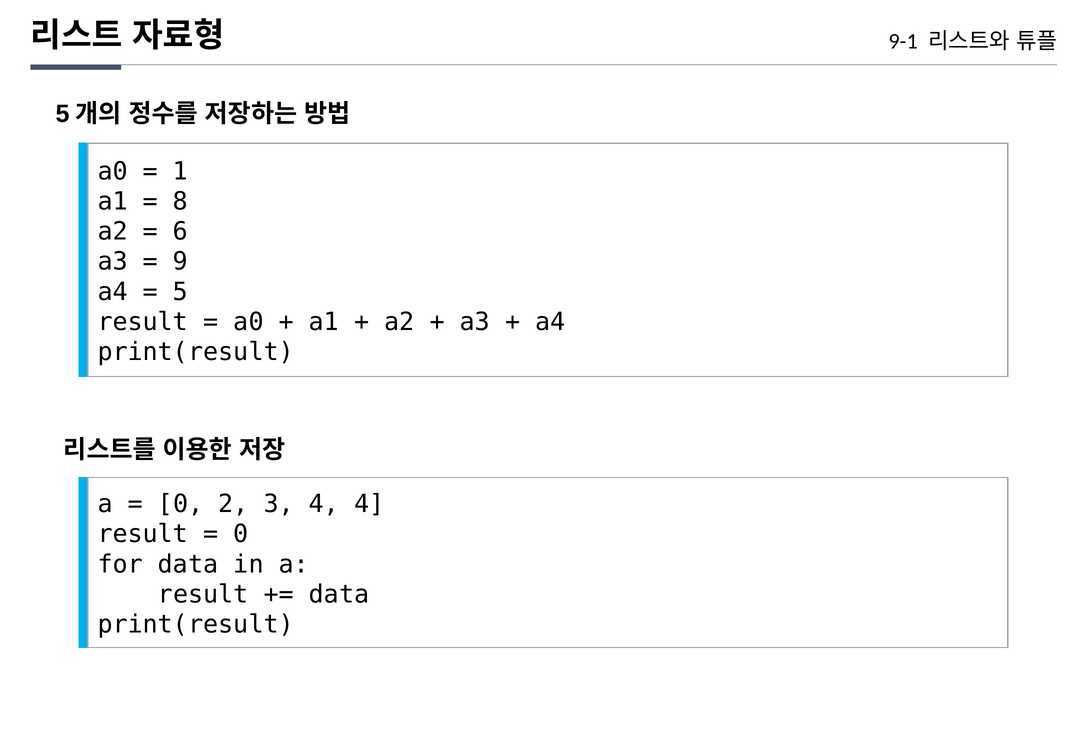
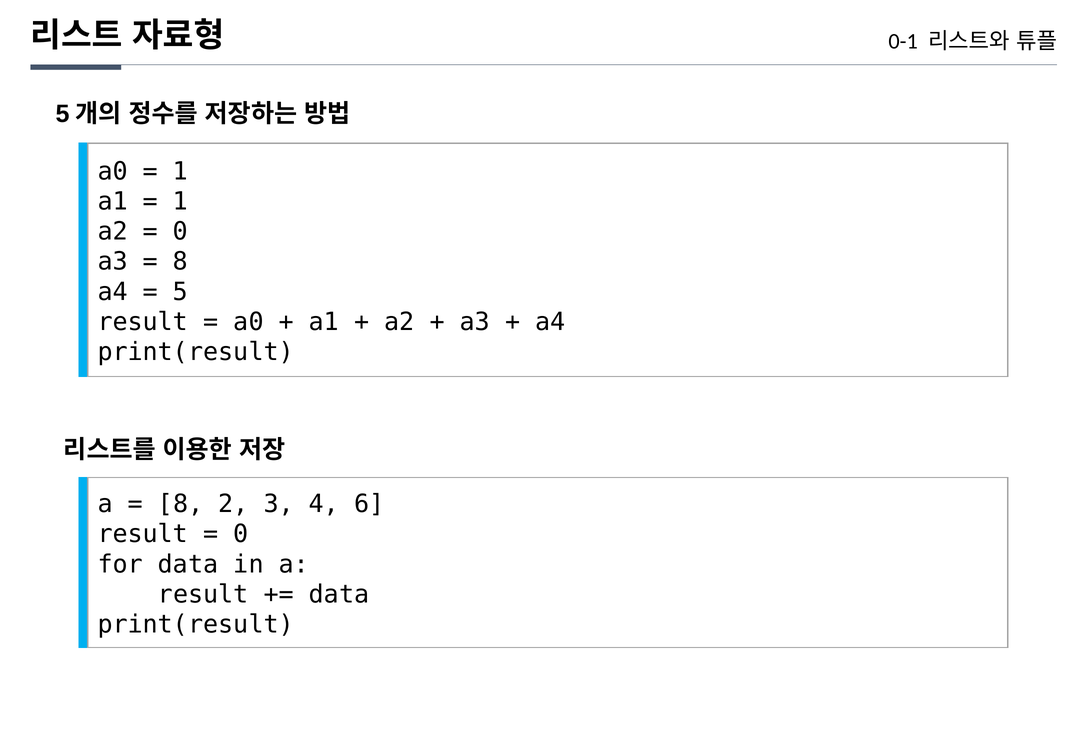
9-1: 9-1 -> 0-1
8 at (181, 201): 8 -> 1
6 at (181, 231): 6 -> 0
9 at (181, 261): 9 -> 8
0 at (181, 504): 0 -> 8
4 4: 4 -> 6
